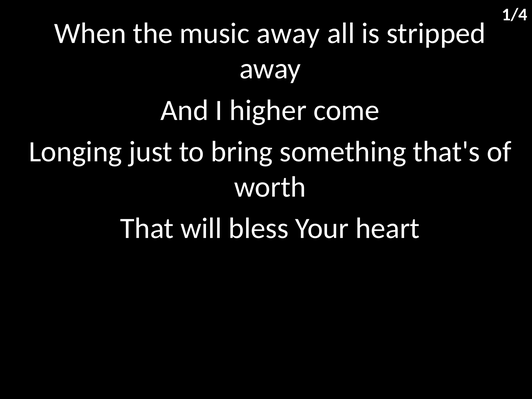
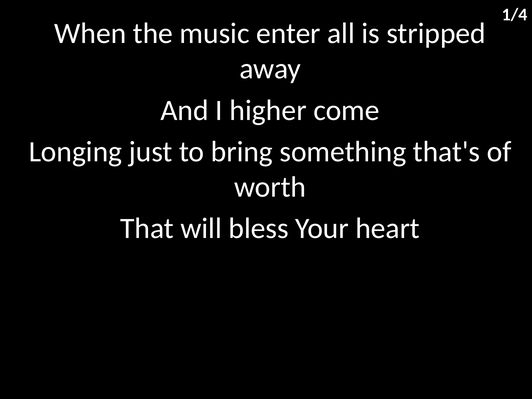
music away: away -> enter
